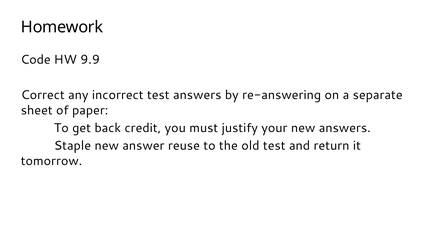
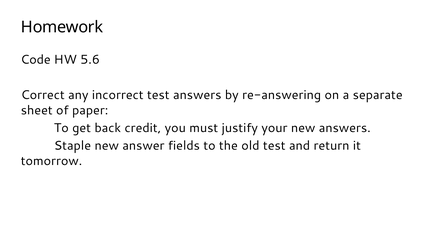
9.9: 9.9 -> 5.6
reuse: reuse -> fields
